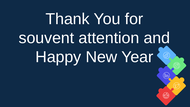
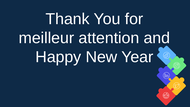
souvent: souvent -> meilleur
